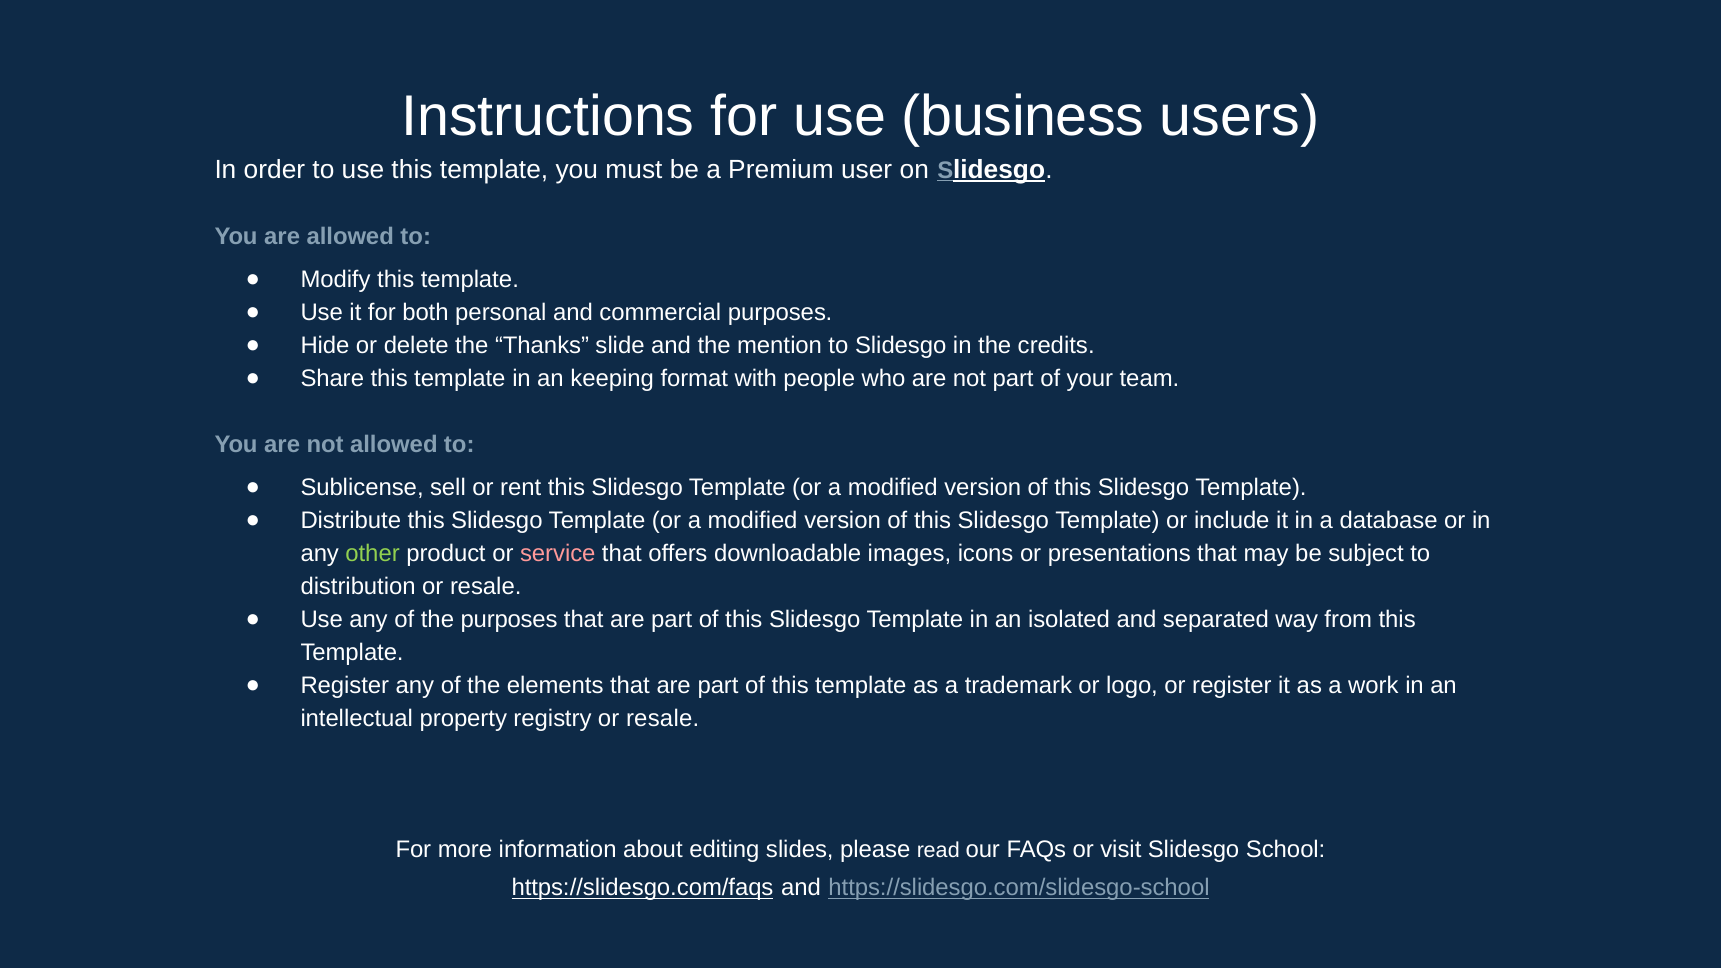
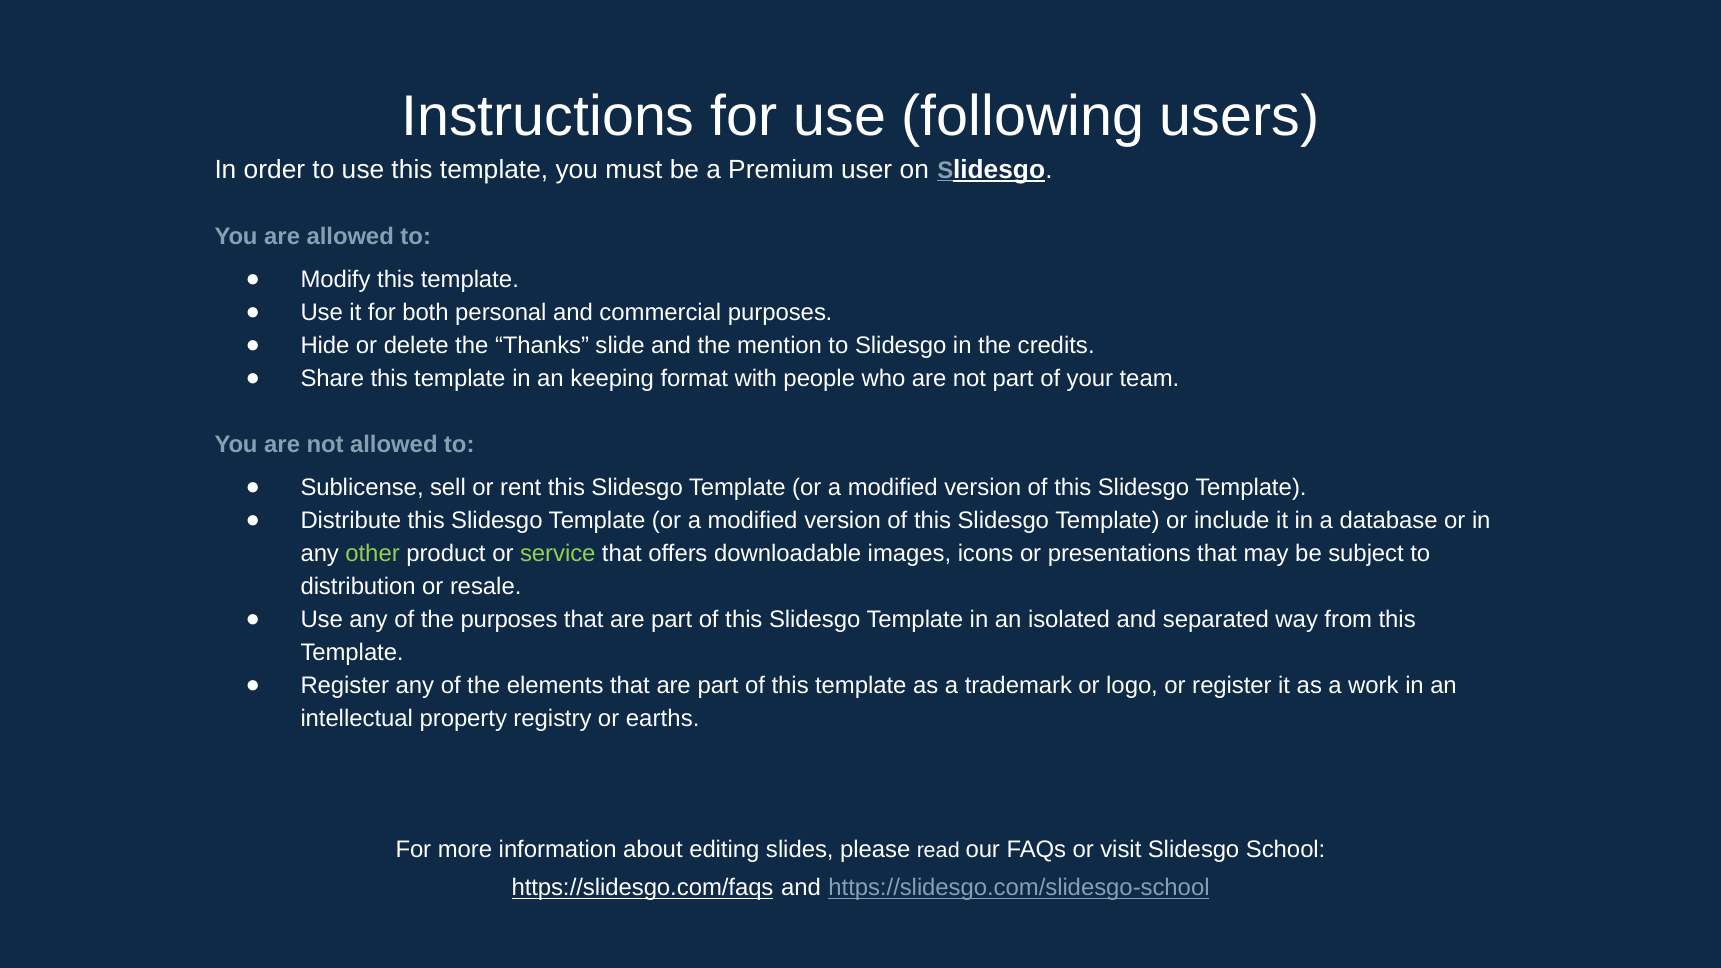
business: business -> following
service colour: pink -> light green
registry or resale: resale -> earths
